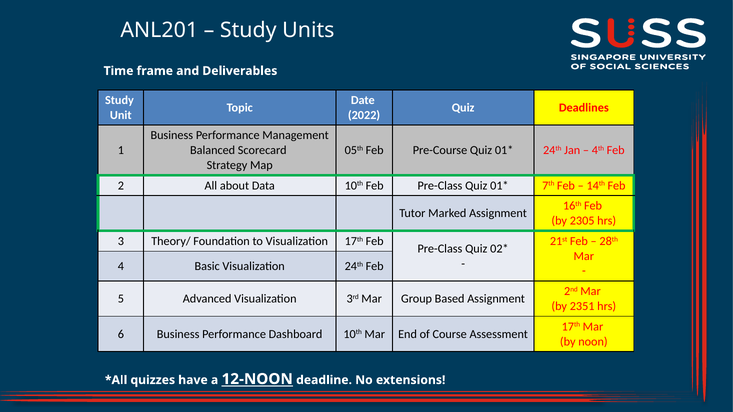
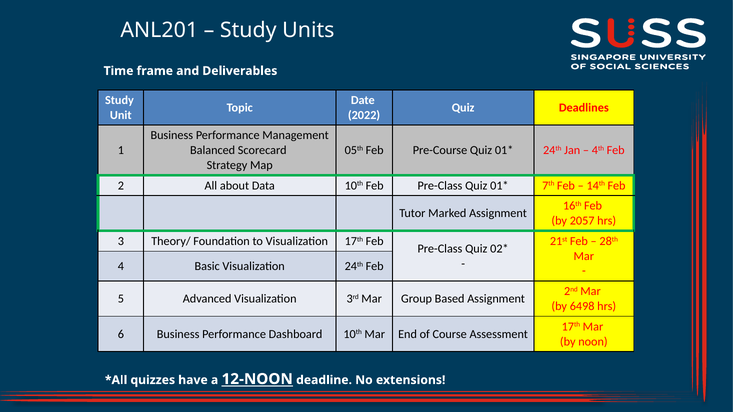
2305: 2305 -> 2057
2351: 2351 -> 6498
